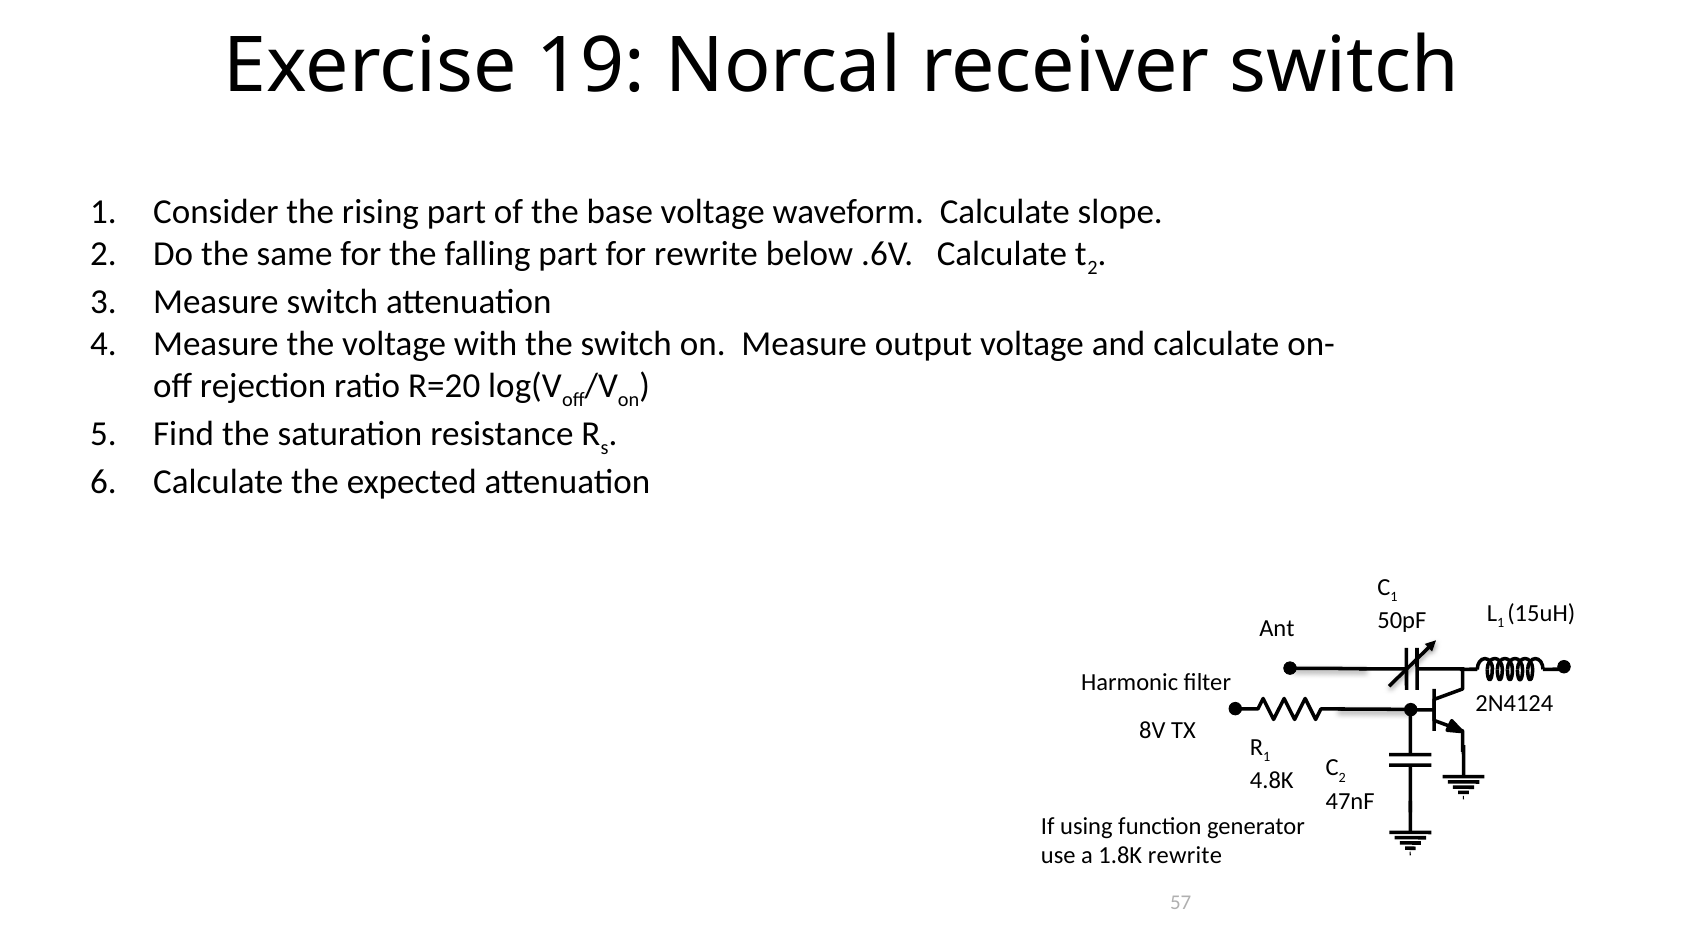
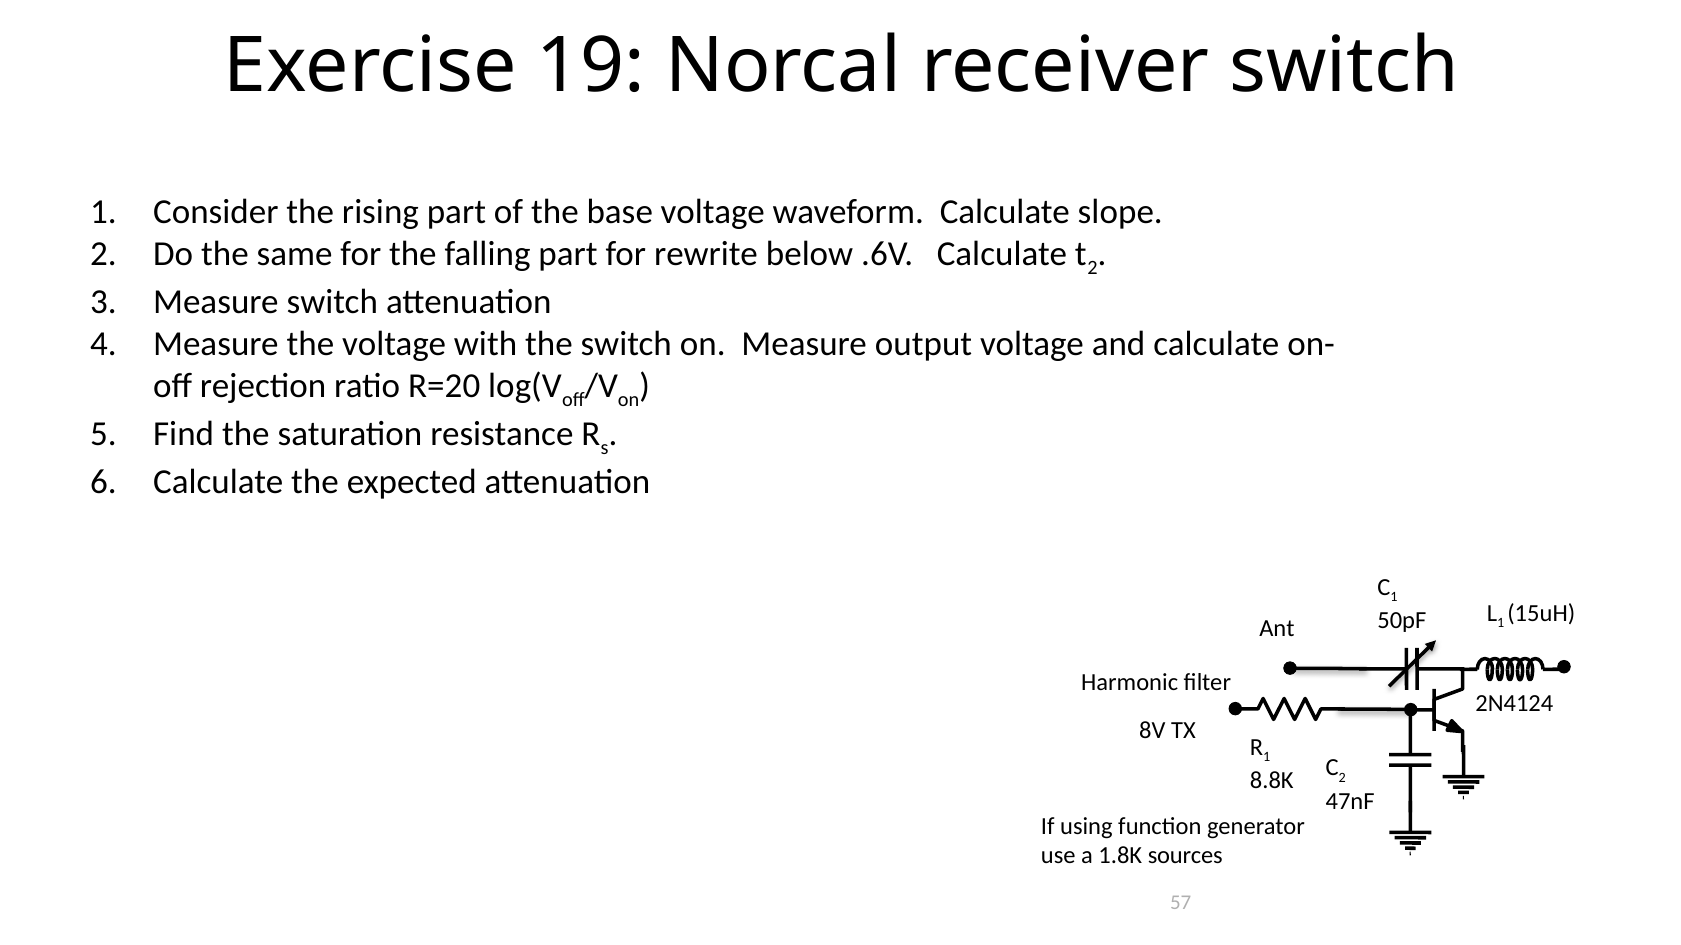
4.8K: 4.8K -> 8.8K
1.8K rewrite: rewrite -> sources
